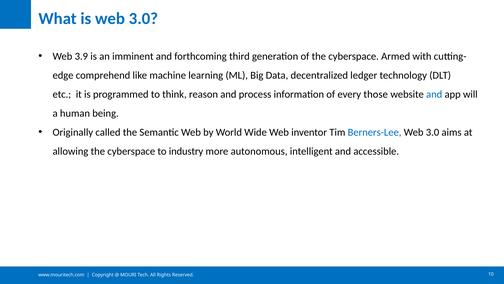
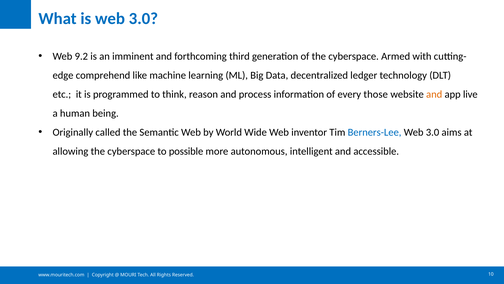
3.9: 3.9 -> 9.2
and at (434, 94) colour: blue -> orange
will: will -> live
industry: industry -> possible
